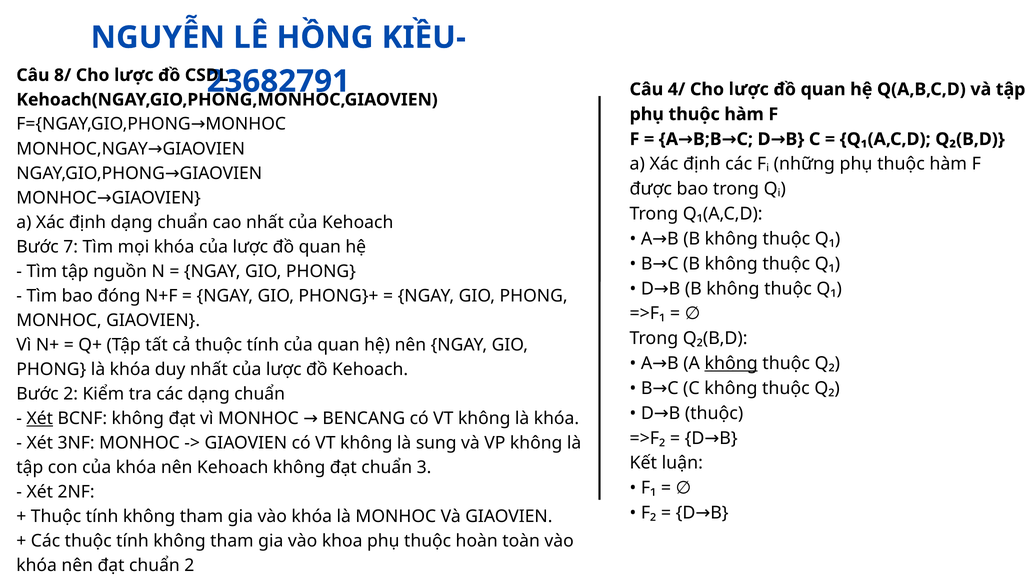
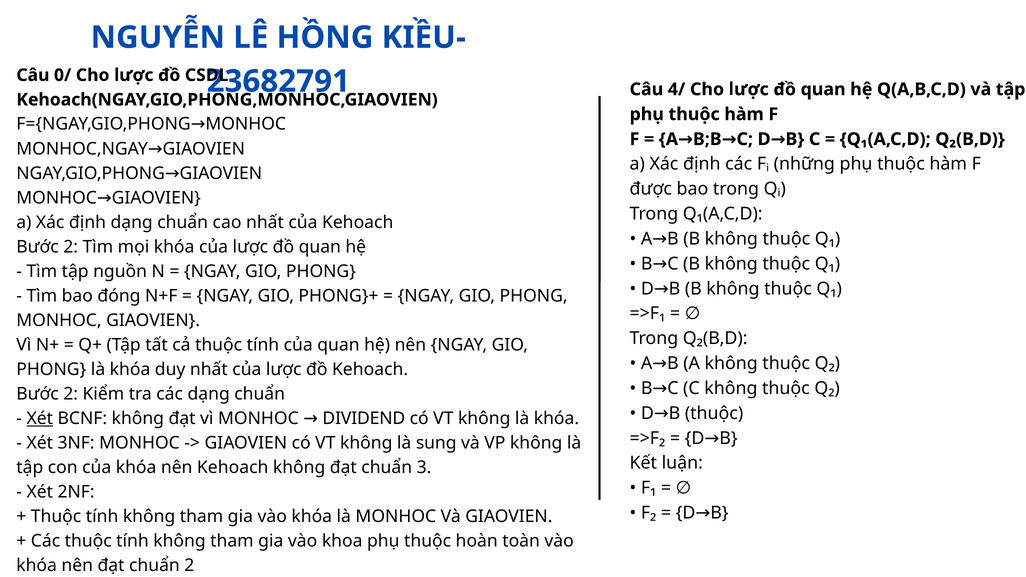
8/: 8/ -> 0/
7 at (71, 247): 7 -> 2
không at (731, 364) underline: present -> none
BENCANG: BENCANG -> DIVIDEND
